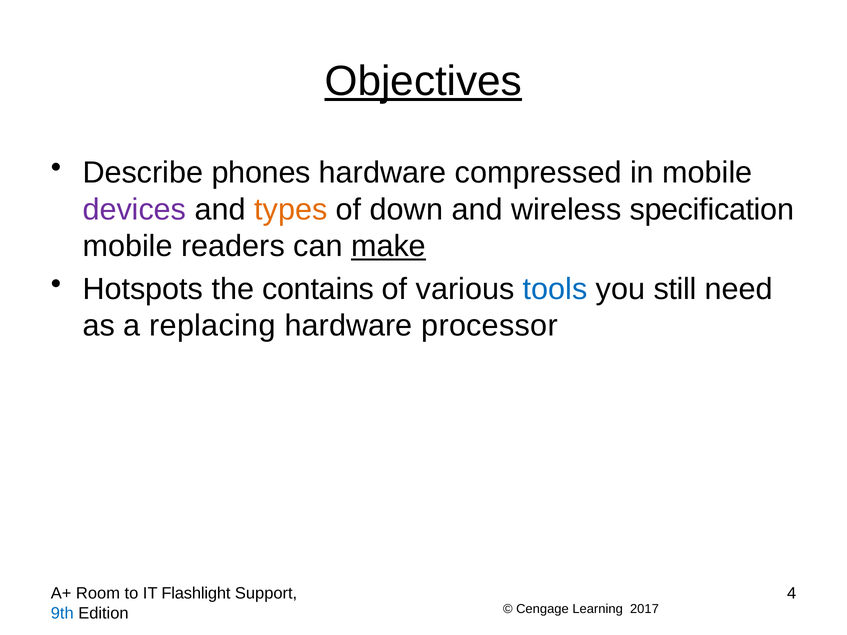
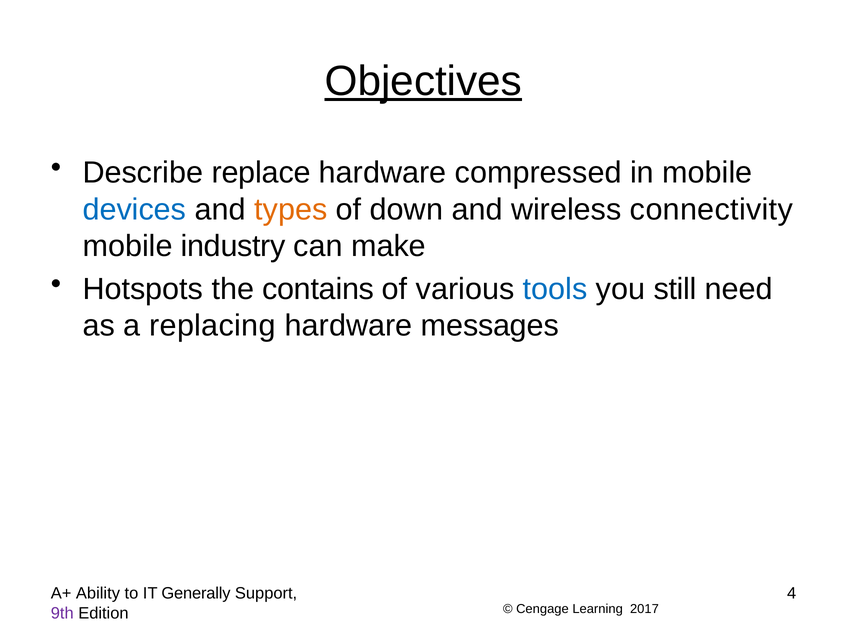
phones: phones -> replace
devices colour: purple -> blue
specification: specification -> connectivity
readers: readers -> industry
make underline: present -> none
processor: processor -> messages
Room: Room -> Ability
Flashlight: Flashlight -> Generally
9th colour: blue -> purple
